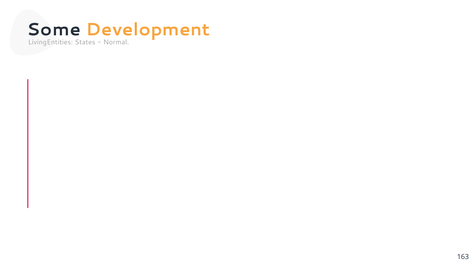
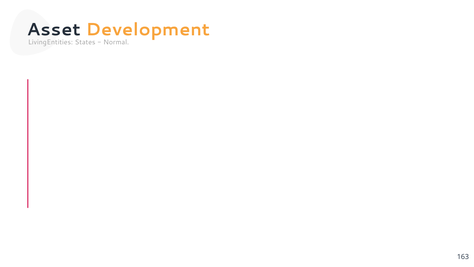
Some: Some -> Asset
